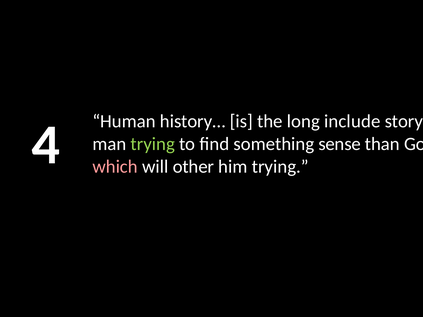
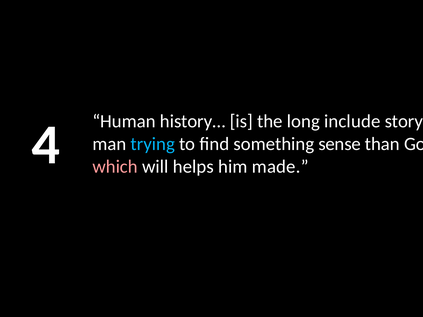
trying at (153, 144) colour: light green -> light blue
other: other -> helps
him trying: trying -> made
